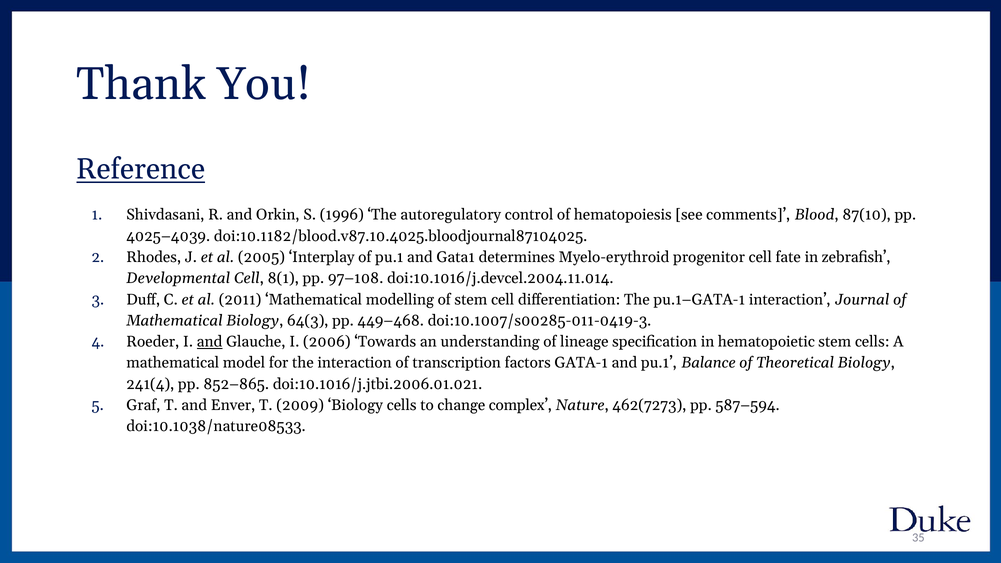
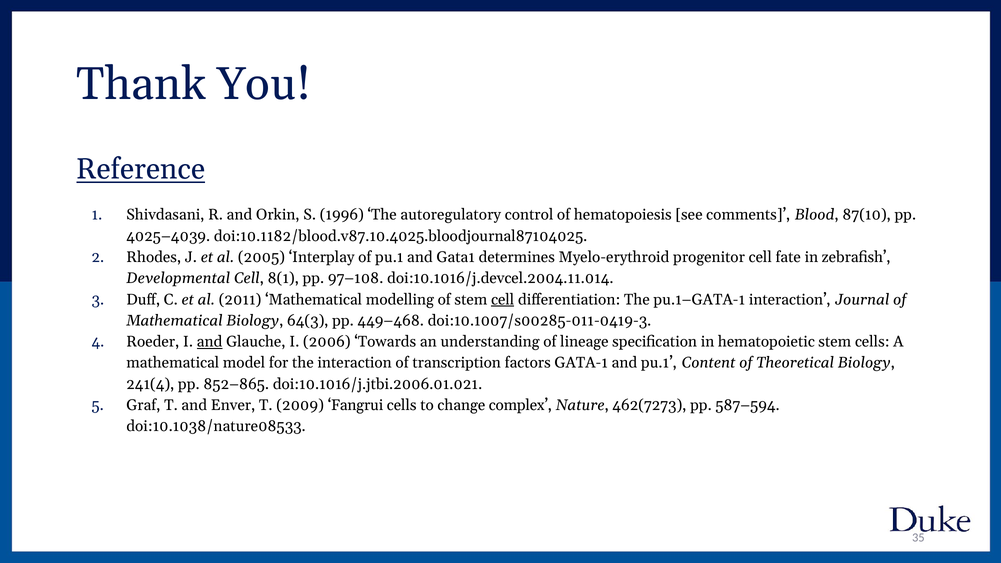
cell at (503, 300) underline: none -> present
Balance: Balance -> Content
2009 Biology: Biology -> Fangrui
